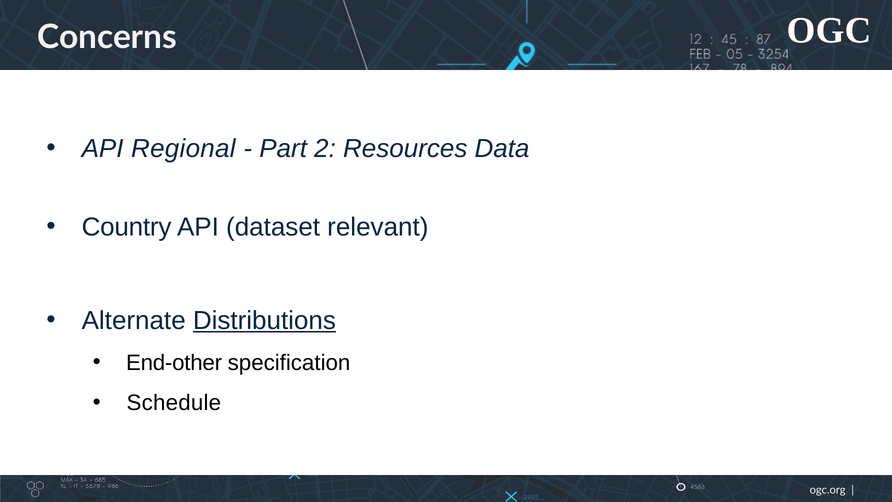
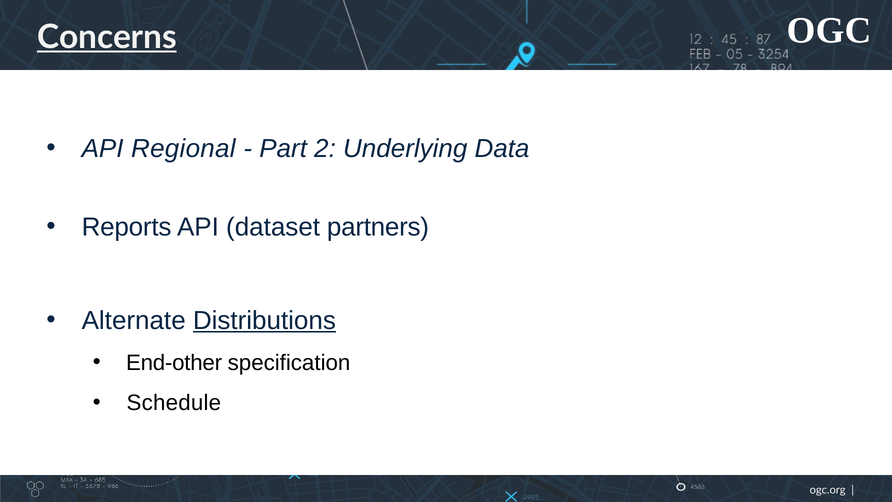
Concerns underline: none -> present
Resources: Resources -> Underlying
Country: Country -> Reports
relevant: relevant -> partners
